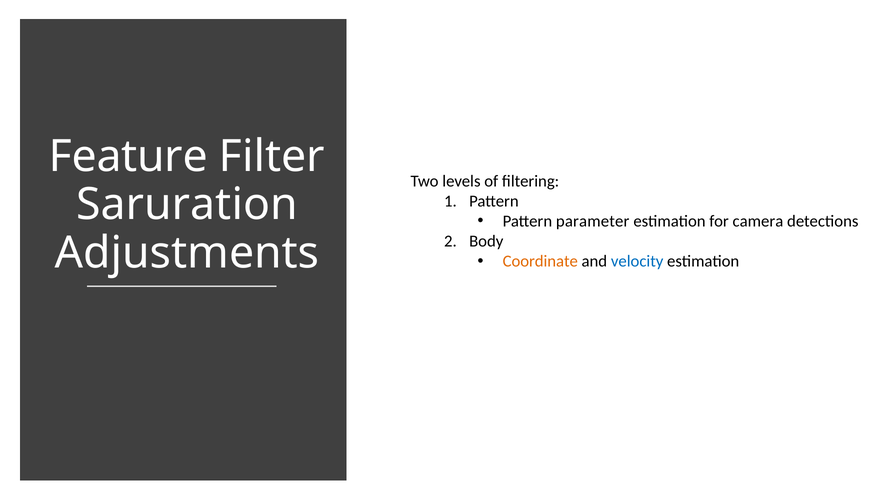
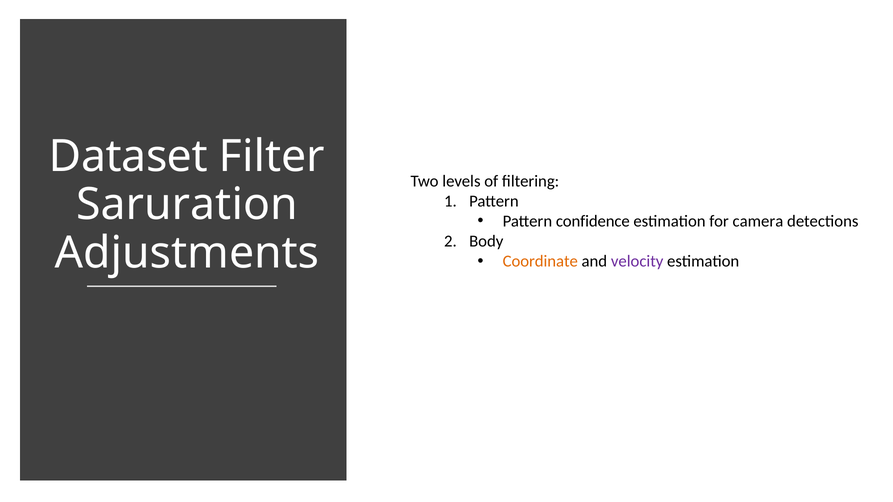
Feature: Feature -> Dataset
parameter: parameter -> confidence
velocity colour: blue -> purple
